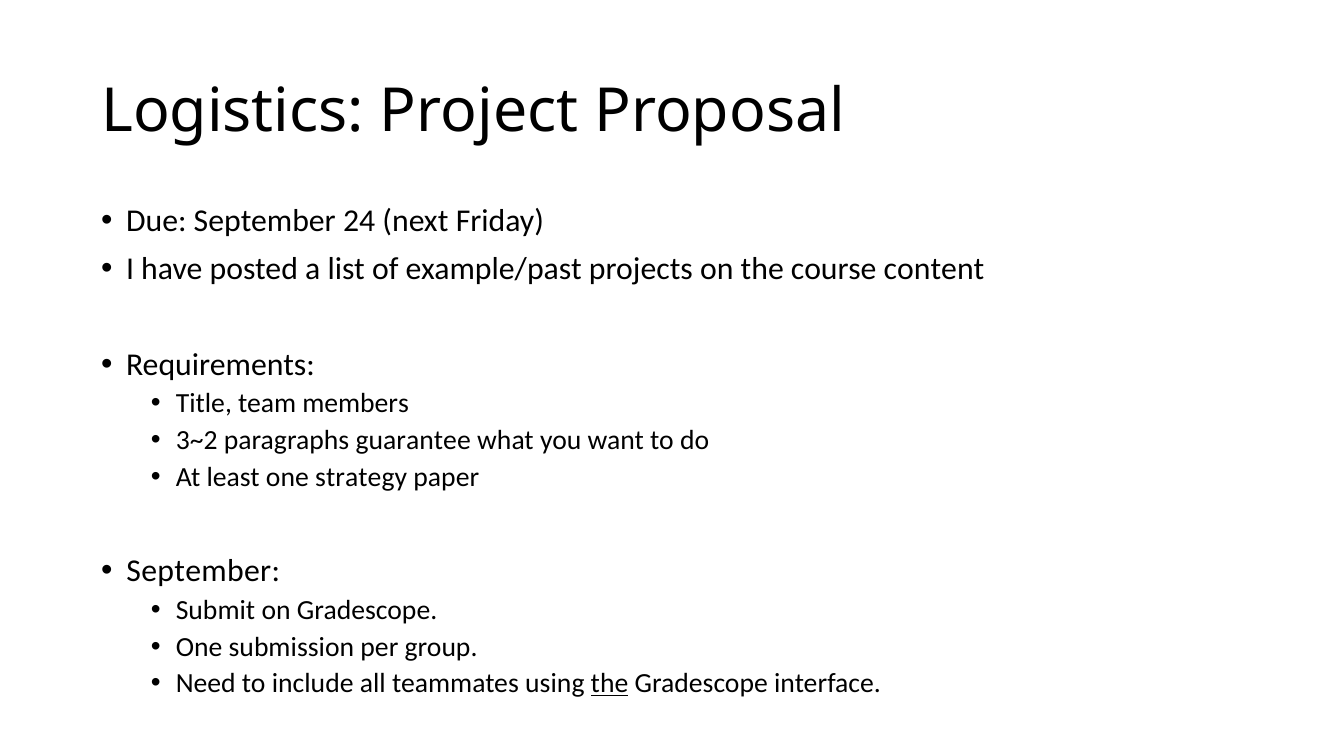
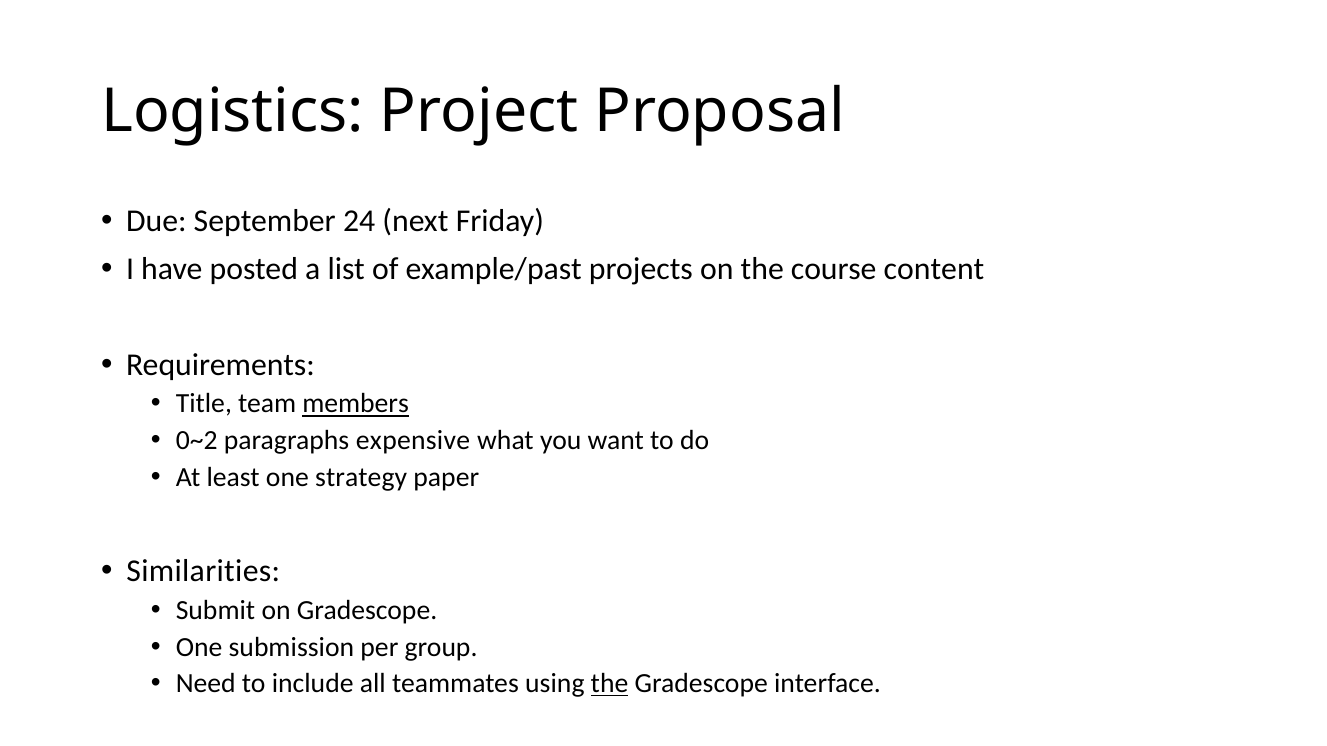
members underline: none -> present
3~2: 3~2 -> 0~2
guarantee: guarantee -> expensive
September at (203, 572): September -> Similarities
